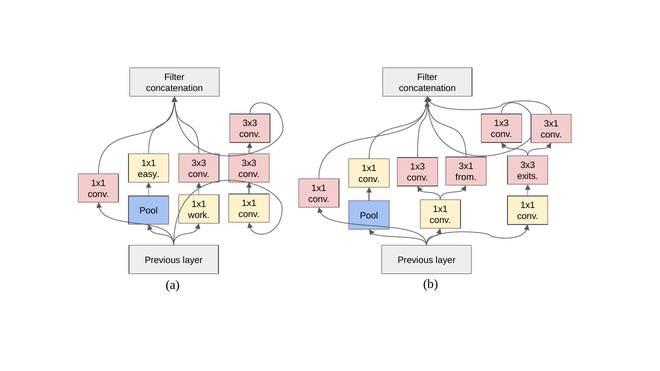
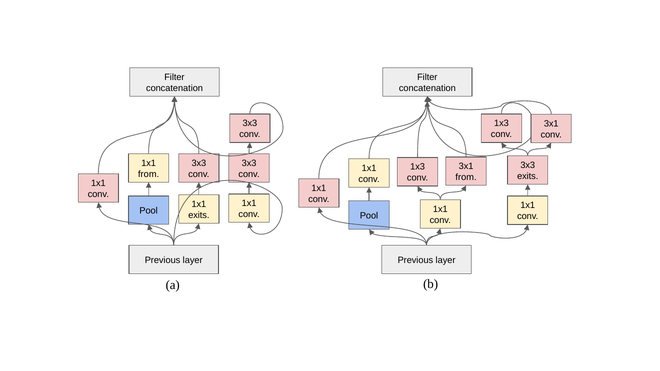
easy at (149, 174): easy -> from
work at (199, 215): work -> exits
